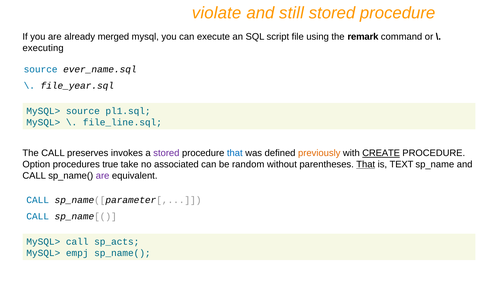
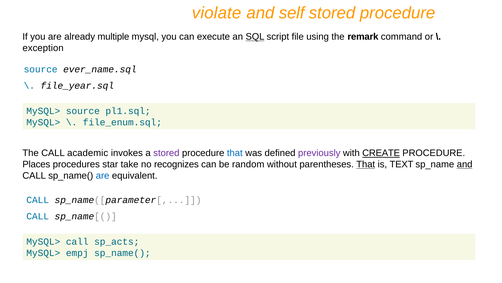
still: still -> self
merged: merged -> multiple
SQL underline: none -> present
executing: executing -> exception
file_line.sql: file_line.sql -> file_enum.sql
preserves: preserves -> academic
previously colour: orange -> purple
Option: Option -> Places
true: true -> star
associated: associated -> recognizes
and at (465, 164) underline: none -> present
are at (103, 175) colour: purple -> blue
